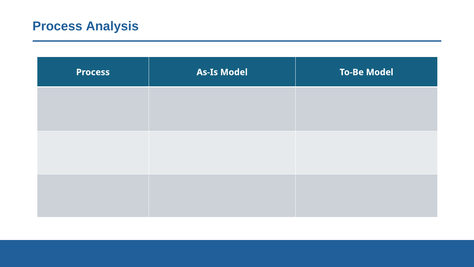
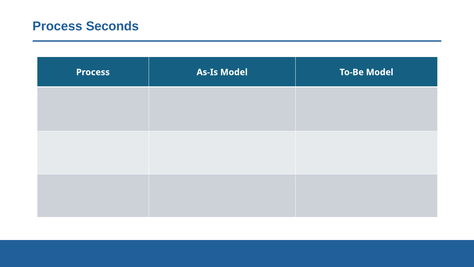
Analysis: Analysis -> Seconds
